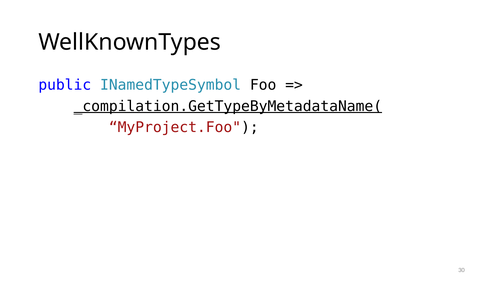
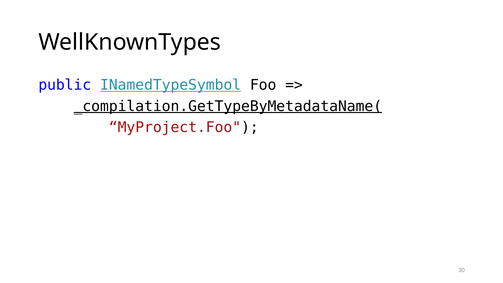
INamedTypeSymbol underline: none -> present
